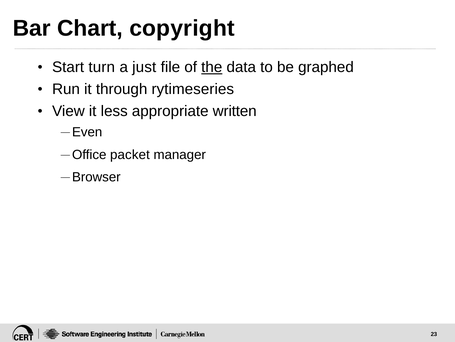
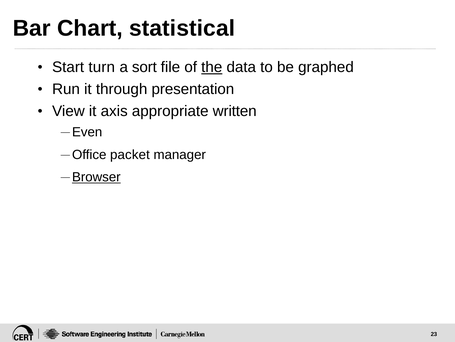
copyright: copyright -> statistical
just: just -> sort
rytimeseries: rytimeseries -> presentation
less: less -> axis
Browser underline: none -> present
